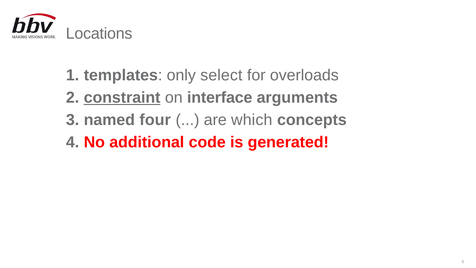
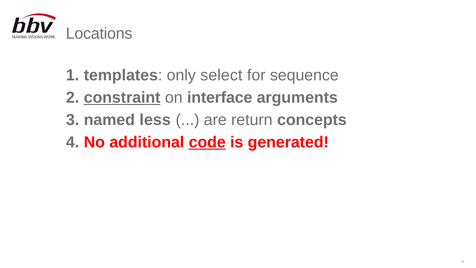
overloads: overloads -> sequence
four: four -> less
which: which -> return
code underline: none -> present
